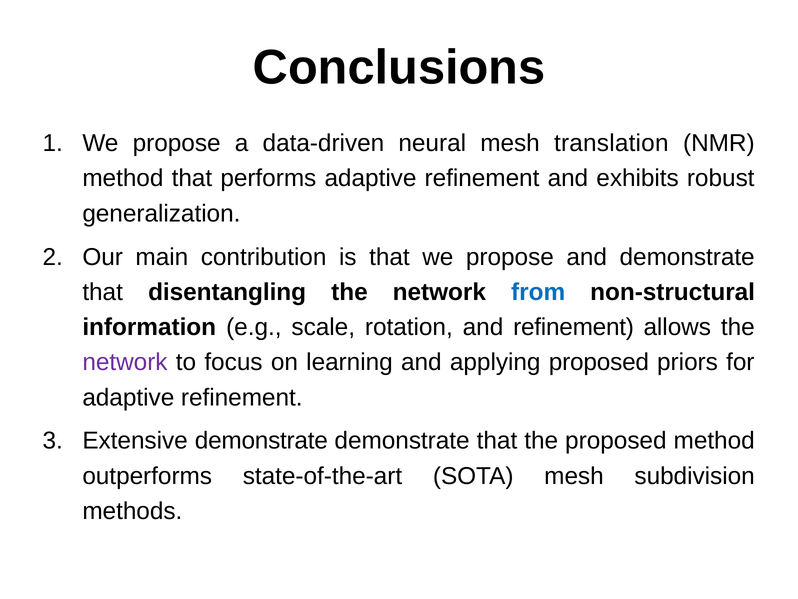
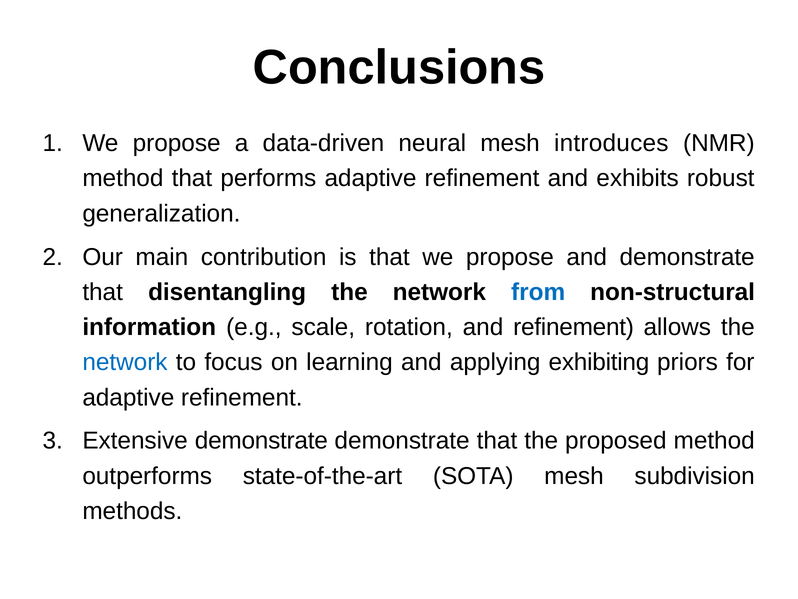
translation: translation -> introduces
network at (125, 362) colour: purple -> blue
applying proposed: proposed -> exhibiting
